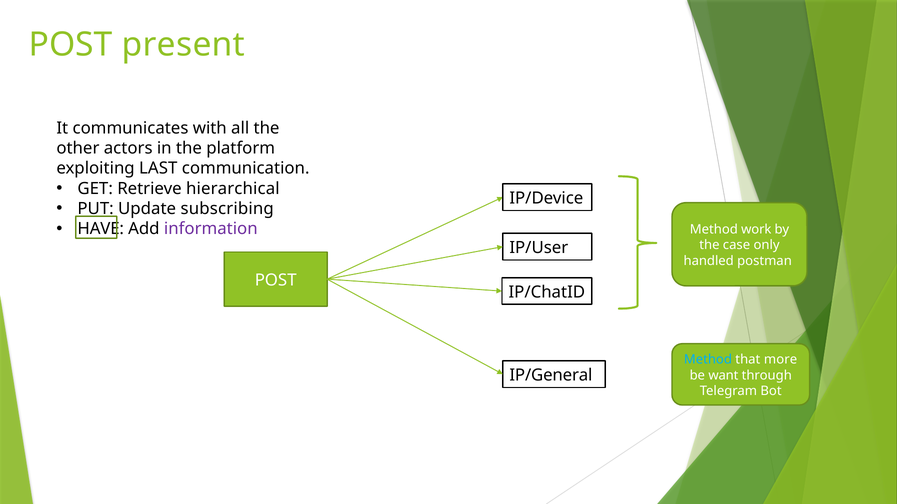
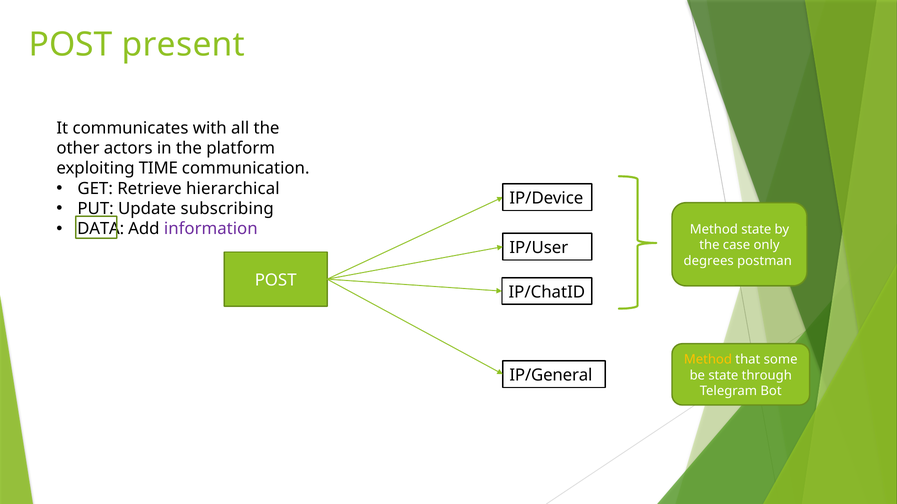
LAST: LAST -> TIME
HAVE: HAVE -> DATA
Method work: work -> state
handled: handled -> degrees
Method at (708, 360) colour: light blue -> yellow
more: more -> some
be want: want -> state
